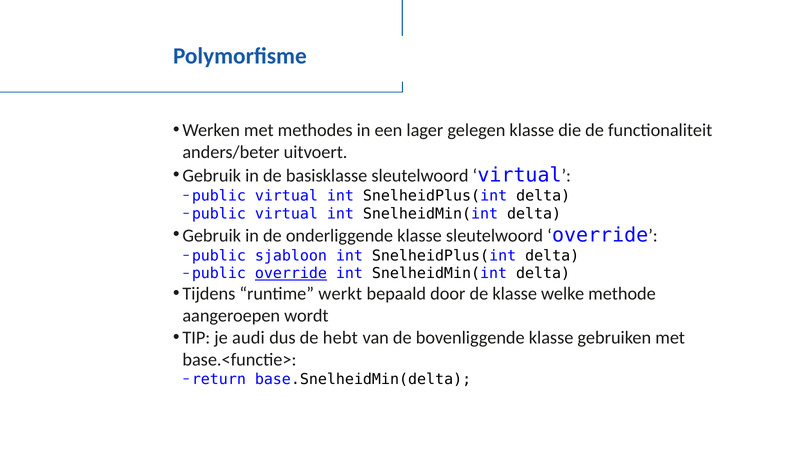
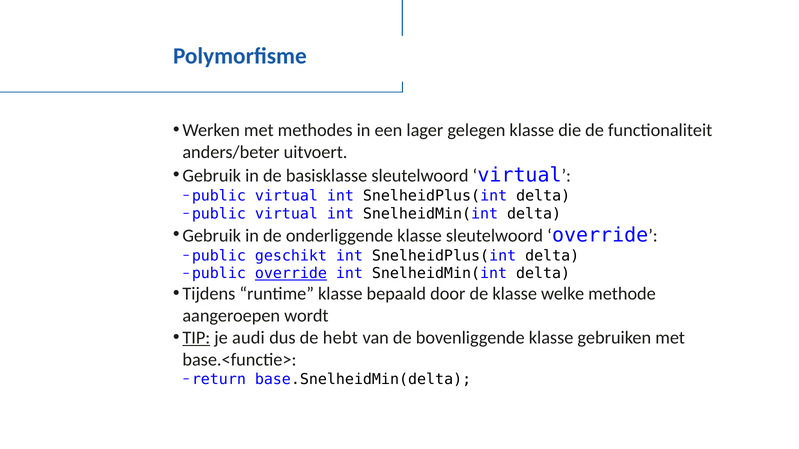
sjabloon: sjabloon -> geschikt
runtime werkt: werkt -> klasse
TIP underline: none -> present
